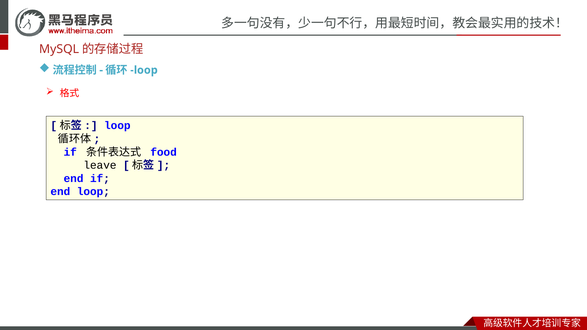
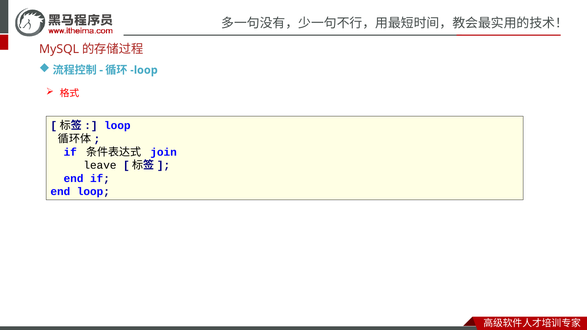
food: food -> join
